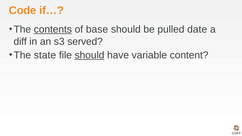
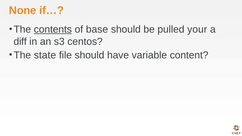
Code: Code -> None
date: date -> your
served: served -> centos
should at (89, 55) underline: present -> none
